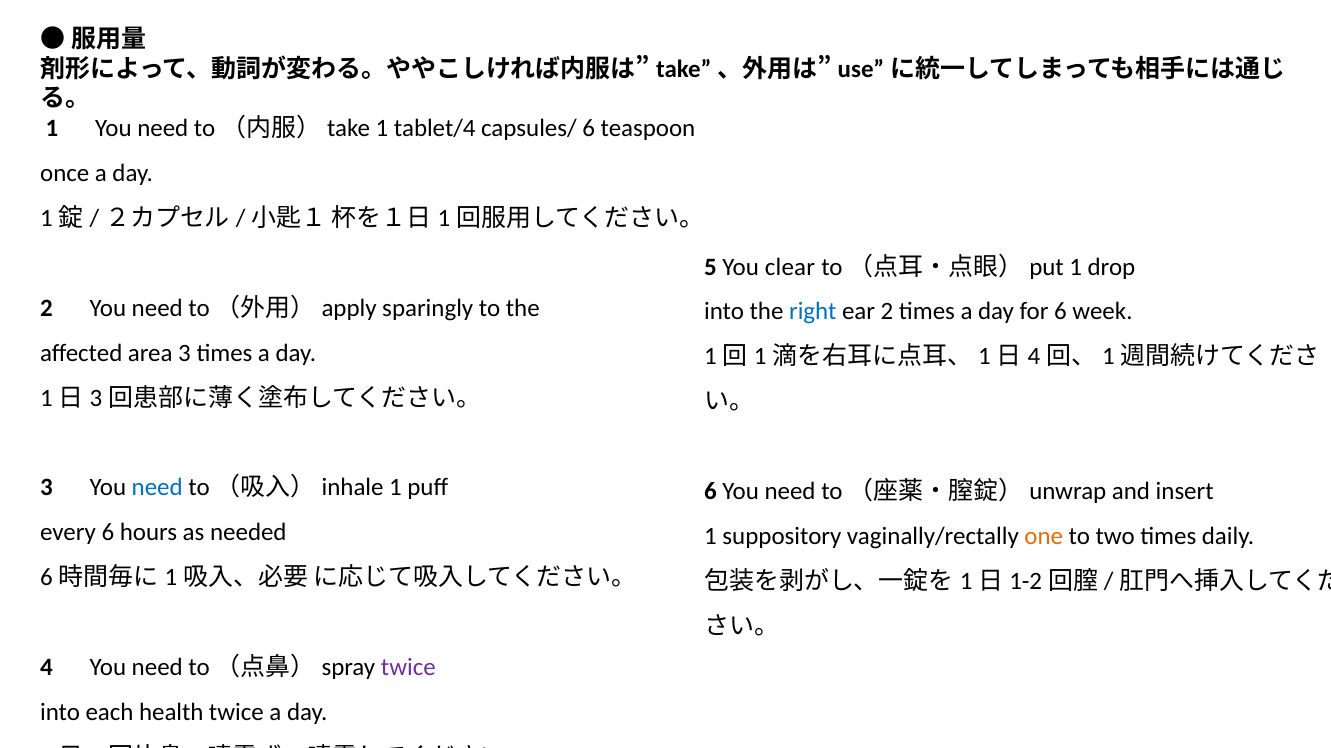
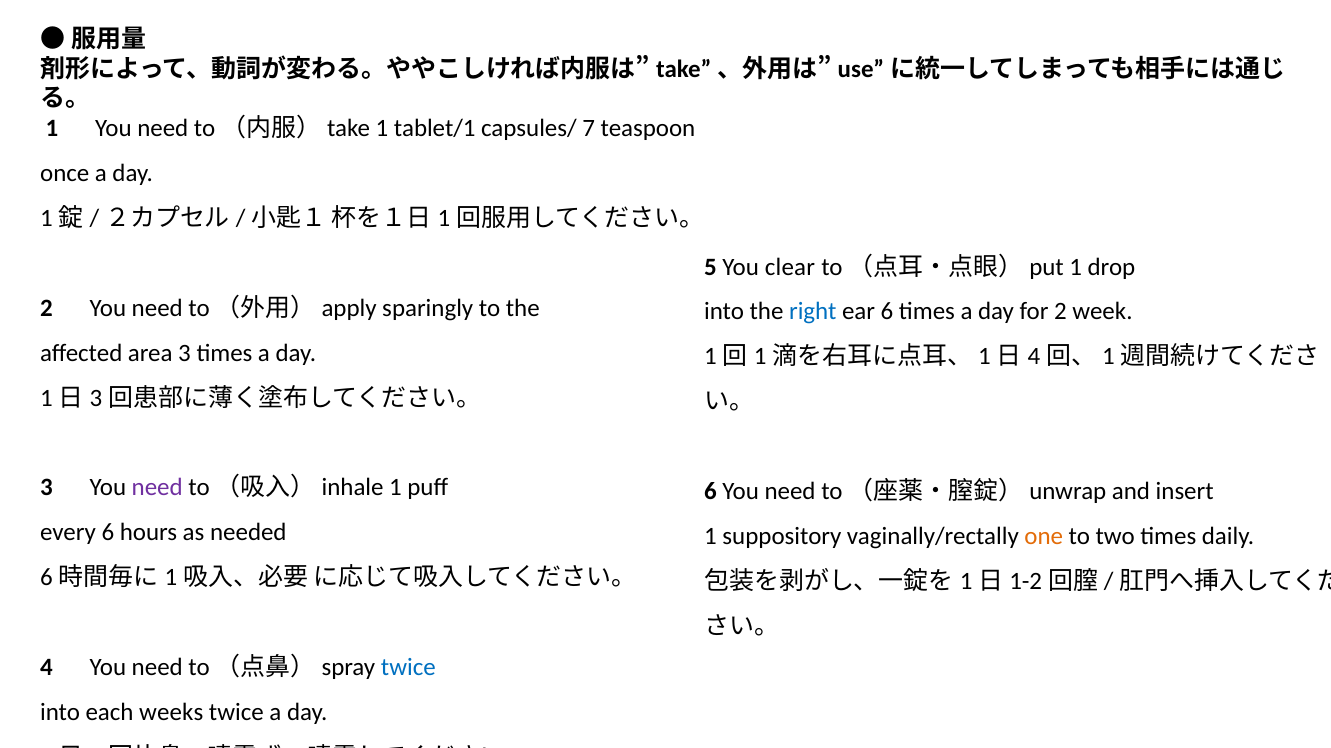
tablet/4: tablet/4 -> tablet/1
capsules/ 6: 6 -> 7
ear 2: 2 -> 6
for 6: 6 -> 2
need at (157, 488) colour: blue -> purple
twice at (408, 668) colour: purple -> blue
health: health -> weeks
